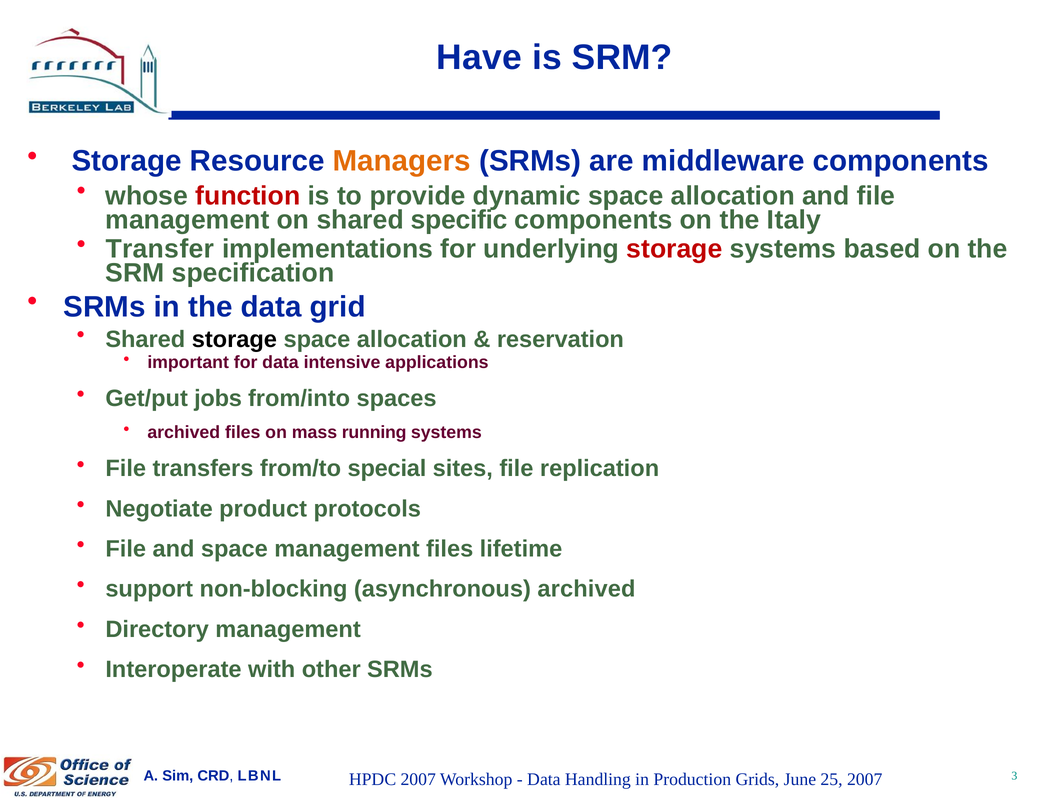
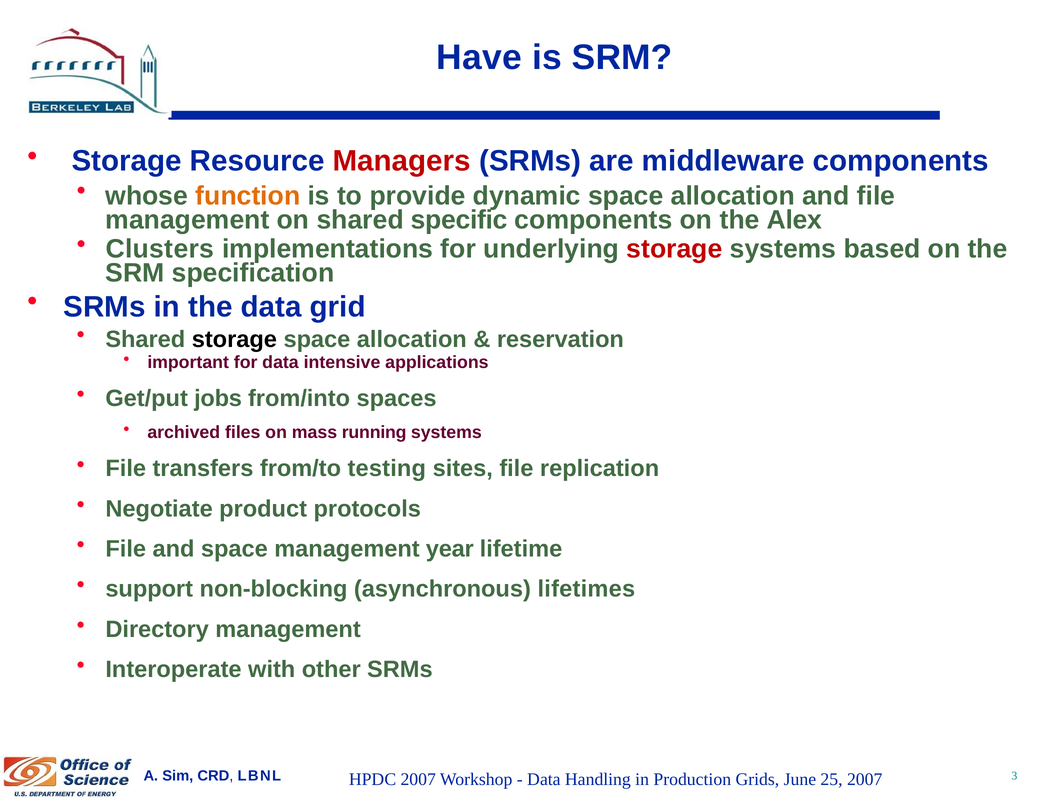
Managers colour: orange -> red
function colour: red -> orange
Italy: Italy -> Alex
Transfer: Transfer -> Clusters
special: special -> testing
management files: files -> year
asynchronous archived: archived -> lifetimes
